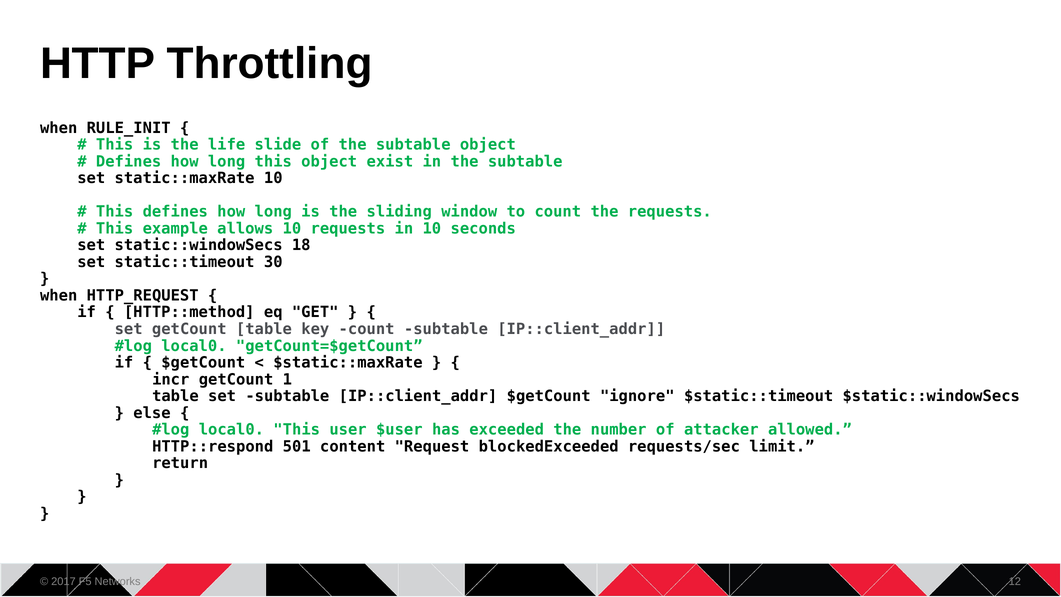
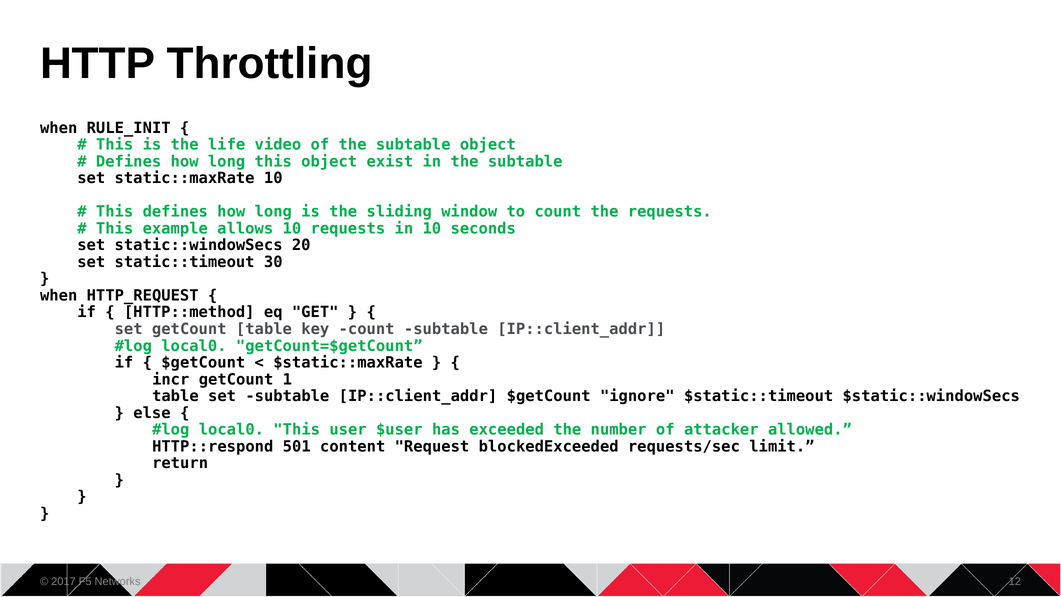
slide: slide -> video
18: 18 -> 20
